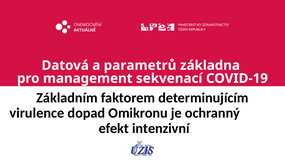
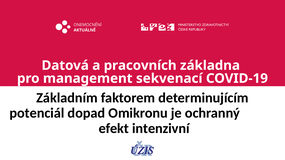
parametrů: parametrů -> pracovních
virulence: virulence -> potenciál
